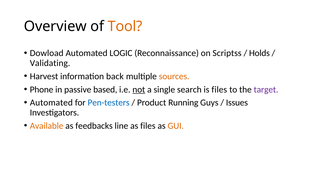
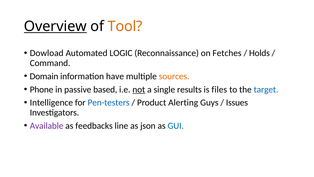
Overview underline: none -> present
Scriptss: Scriptss -> Fetches
Validating: Validating -> Command
Harvest: Harvest -> Domain
back: back -> have
search: search -> results
target colour: purple -> blue
Automated at (51, 102): Automated -> Intelligence
Running: Running -> Alerting
Available colour: orange -> purple
as files: files -> json
GUI colour: orange -> blue
